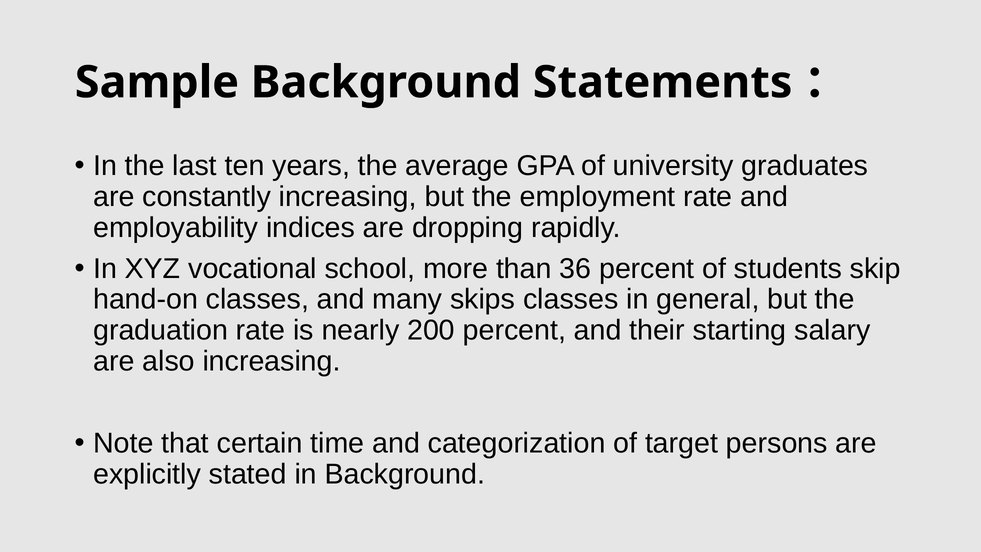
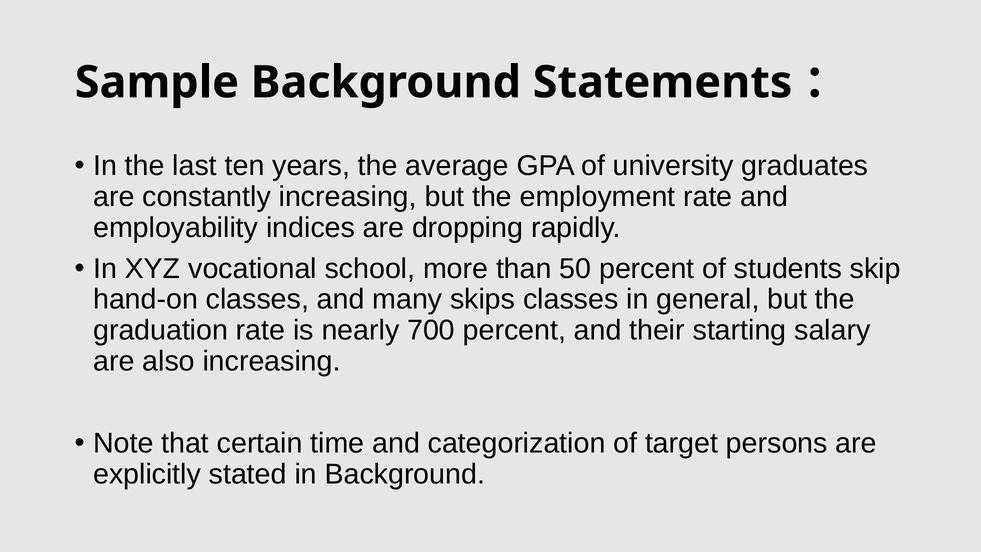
36: 36 -> 50
200: 200 -> 700
